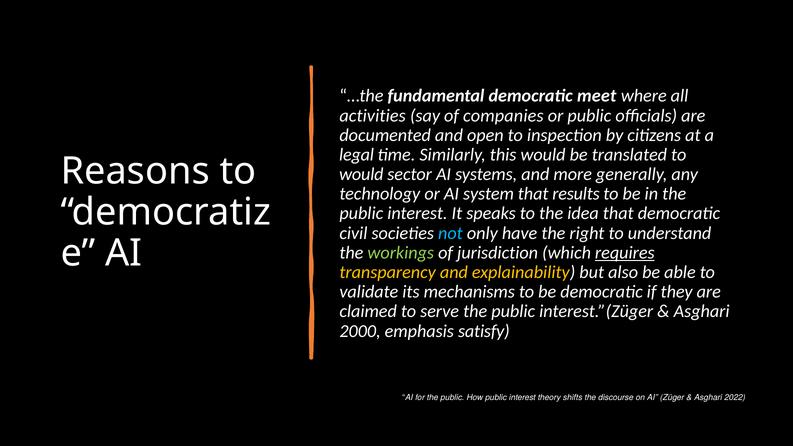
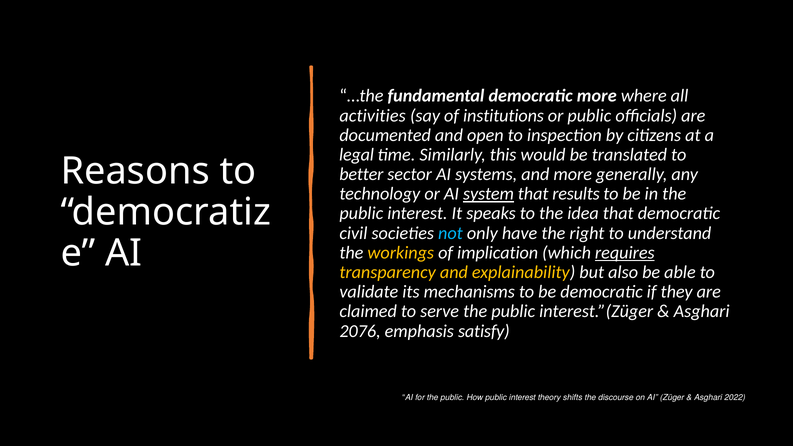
democratic meet: meet -> more
companies: companies -> institutions
would at (361, 174): would -> better
system underline: none -> present
workings colour: light green -> yellow
jurisdiction: jurisdiction -> implication
2000: 2000 -> 2076
